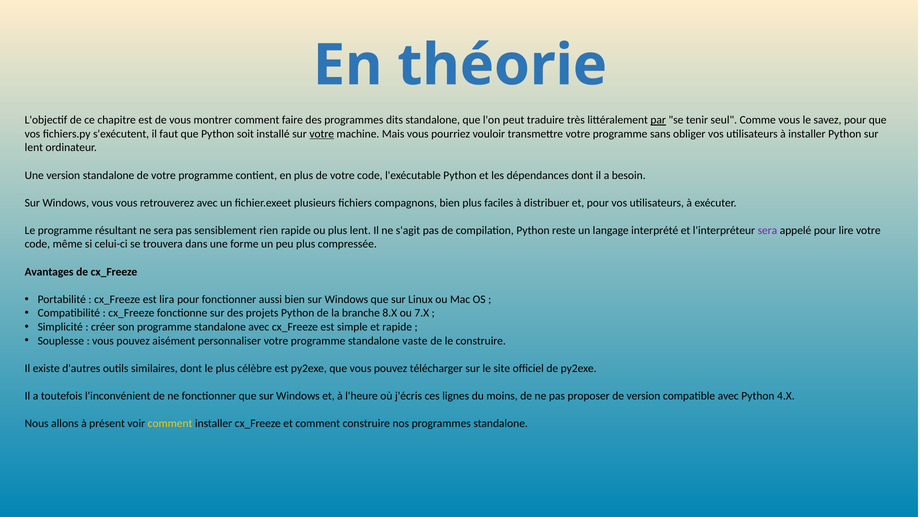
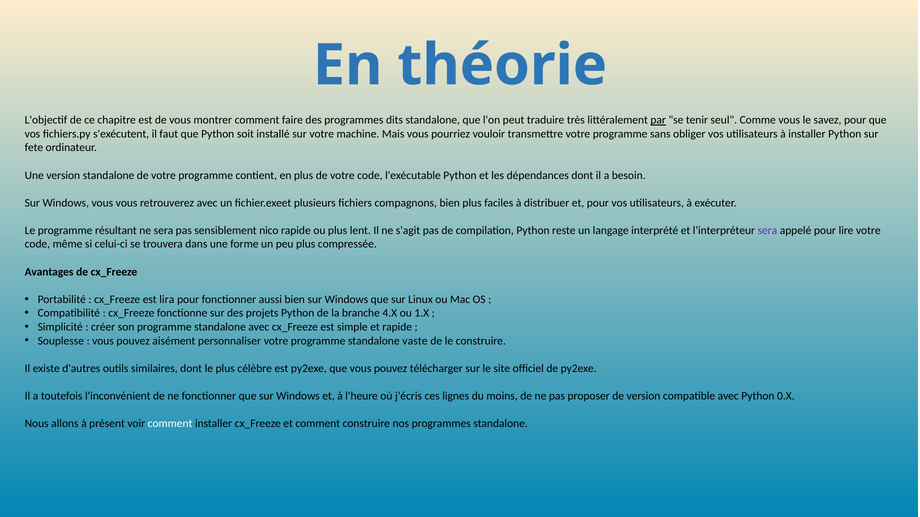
votre at (322, 134) underline: present -> none
lent at (34, 148): lent -> fete
rien: rien -> nico
8.X: 8.X -> 4.X
7.X: 7.X -> 1.X
4.X: 4.X -> 0.X
comment at (170, 424) colour: yellow -> white
